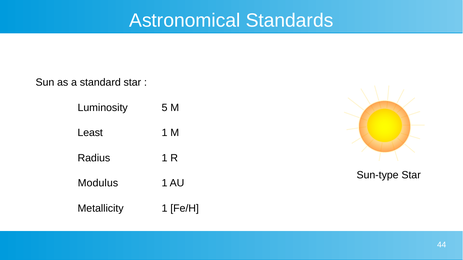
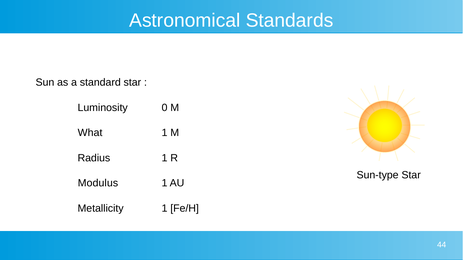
5: 5 -> 0
Least: Least -> What
